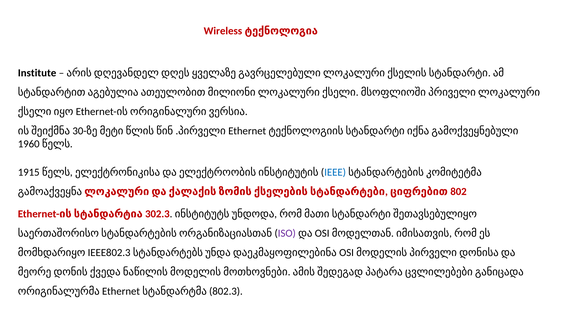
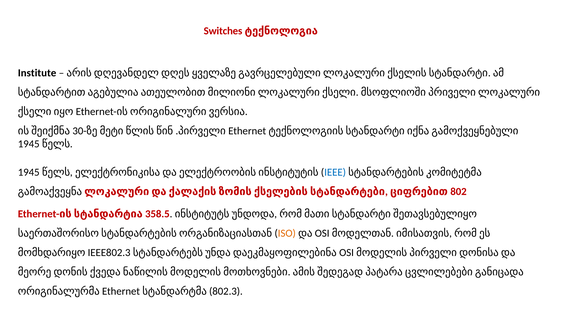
Wireless: Wireless -> Switches
1960 at (29, 144): 1960 -> 1945
1915 at (29, 172): 1915 -> 1945
302.3: 302.3 -> 358.5
ISO colour: purple -> orange
